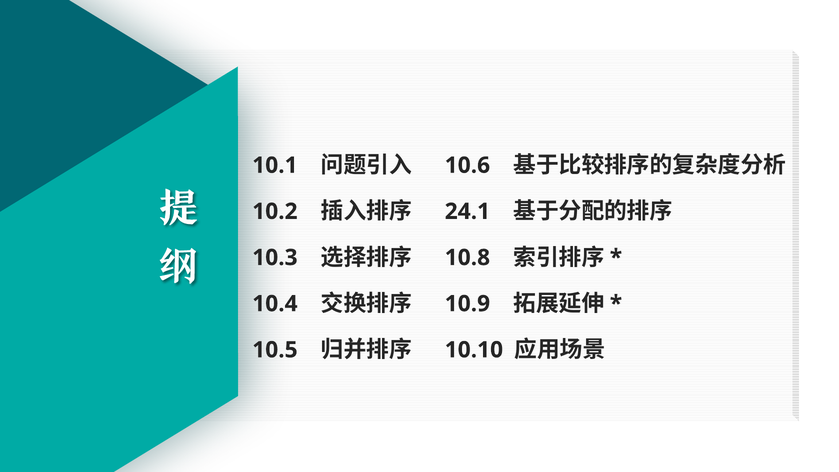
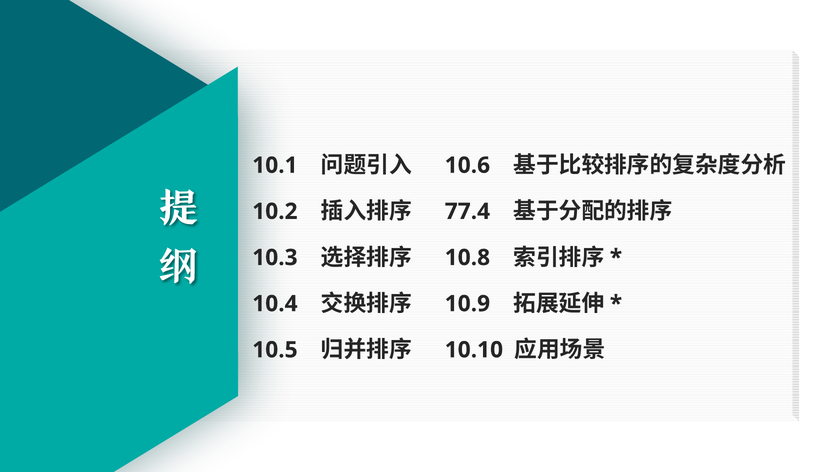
24.1: 24.1 -> 77.4
